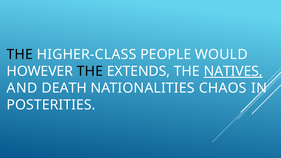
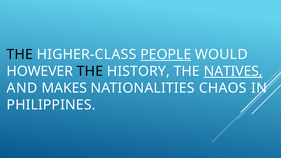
PEOPLE underline: none -> present
EXTENDS: EXTENDS -> HISTORY
DEATH: DEATH -> MAKES
POSTERITIES: POSTERITIES -> PHILIPPINES
